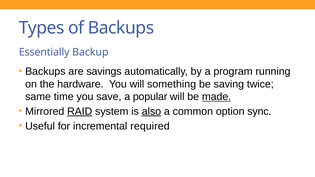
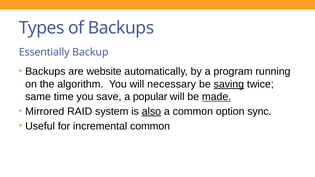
savings: savings -> website
hardware: hardware -> algorithm
something: something -> necessary
saving underline: none -> present
RAID underline: present -> none
incremental required: required -> common
